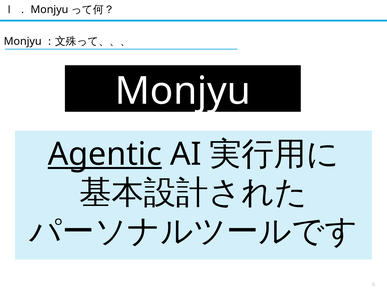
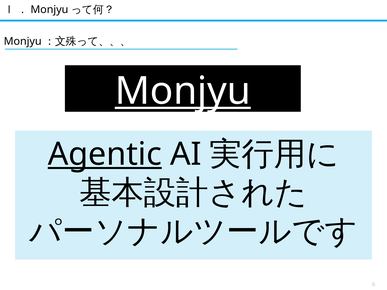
Monjyu underline: none -> present
